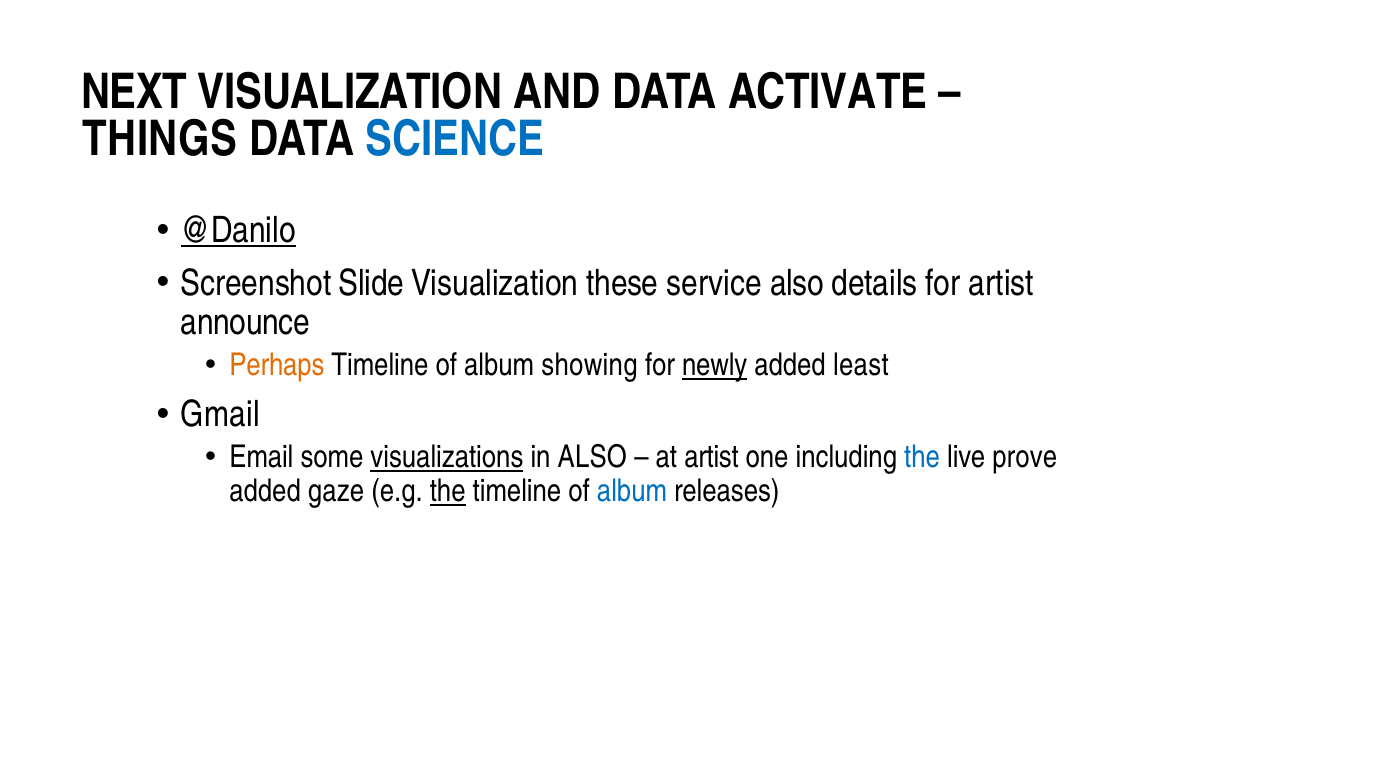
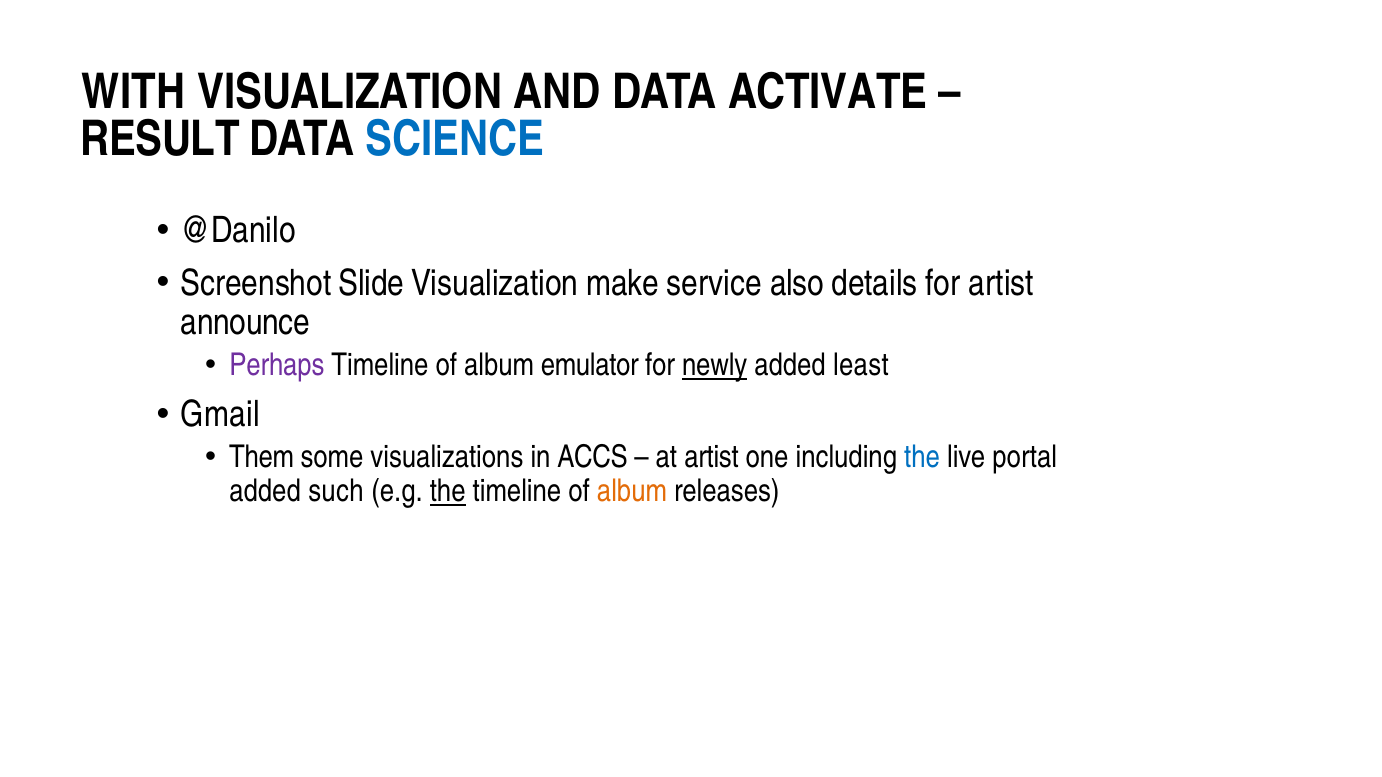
NEXT: NEXT -> WITH
THINGS: THINGS -> RESULT
@Danilo underline: present -> none
these: these -> make
Perhaps colour: orange -> purple
showing: showing -> emulator
Email: Email -> Them
visualizations underline: present -> none
in ALSO: ALSO -> ACCS
prove: prove -> portal
gaze: gaze -> such
album at (632, 492) colour: blue -> orange
